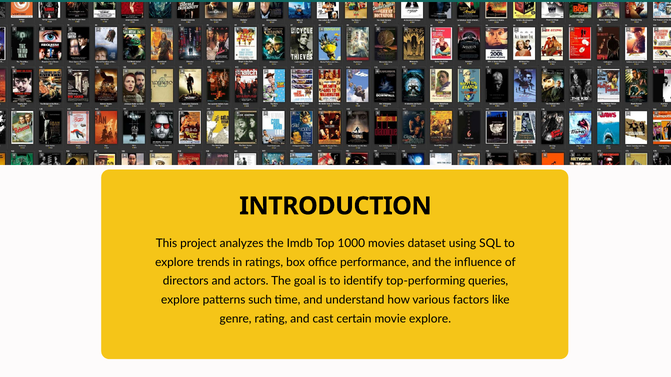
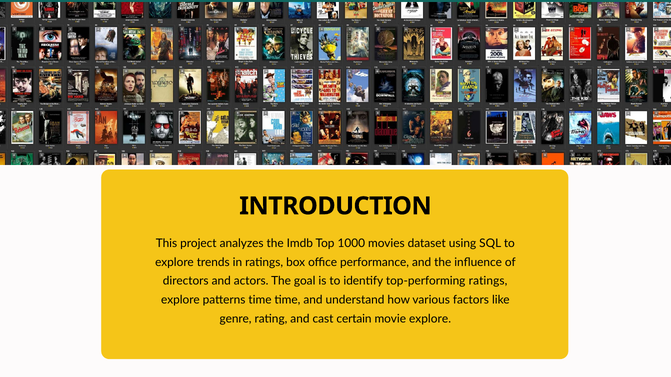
top-performing queries: queries -> ratings
patterns such: such -> time
